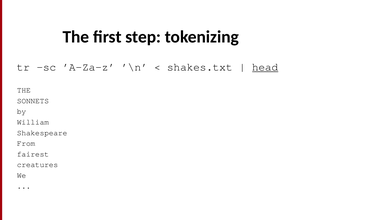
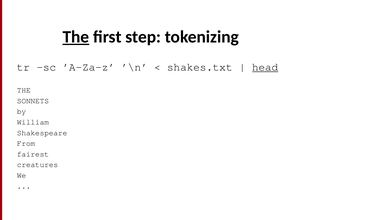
The at (76, 37) underline: none -> present
